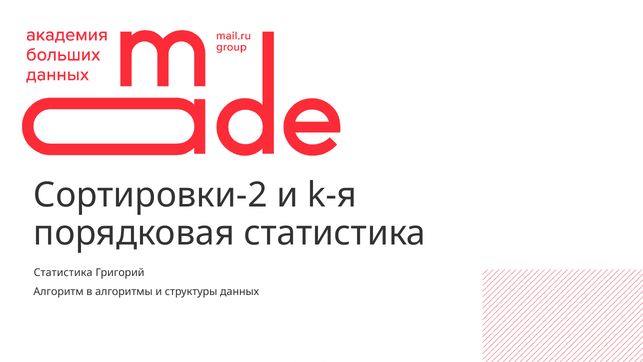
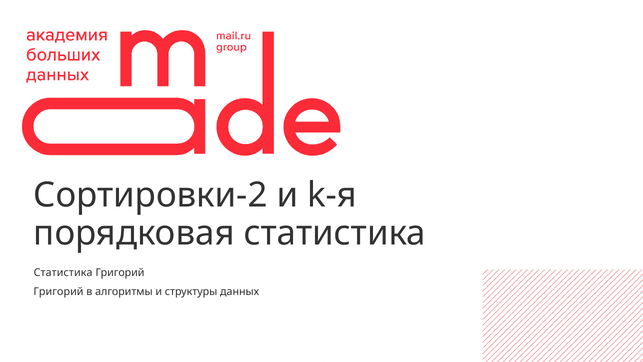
Алгоритм at (59, 291): Алгоритм -> Григорий
